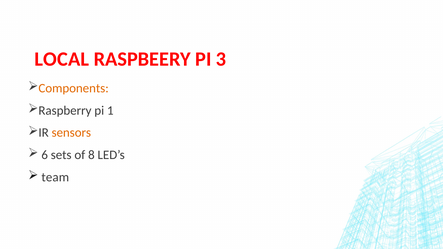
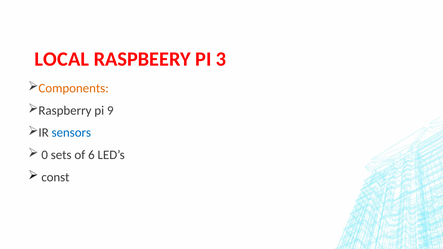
1: 1 -> 9
sensors colour: orange -> blue
6: 6 -> 0
8: 8 -> 6
team: team -> const
